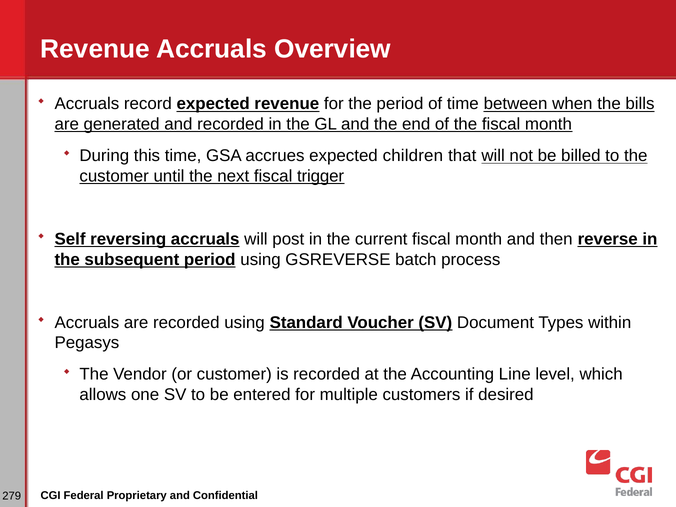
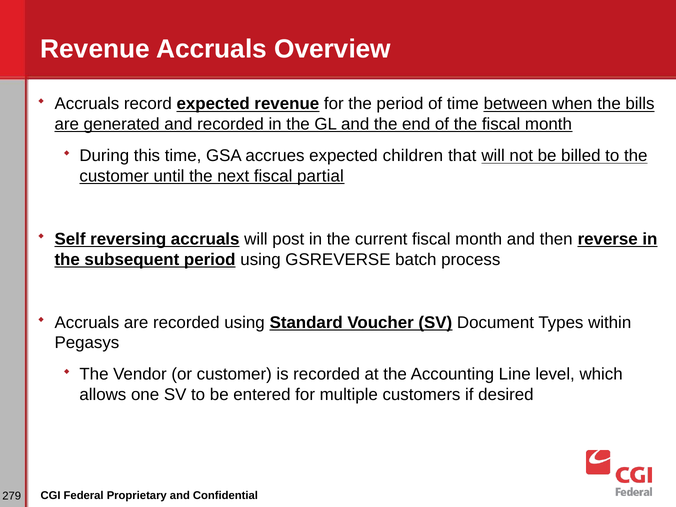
trigger: trigger -> partial
